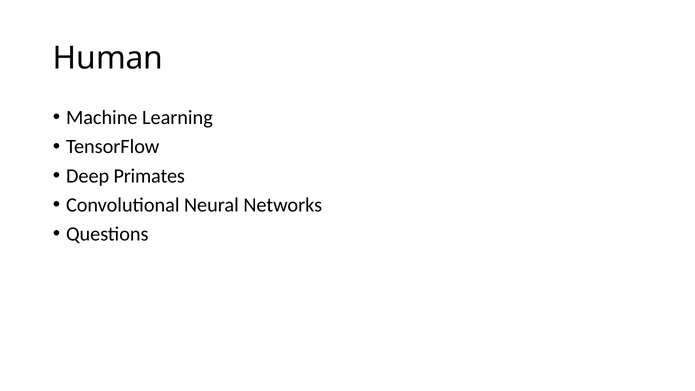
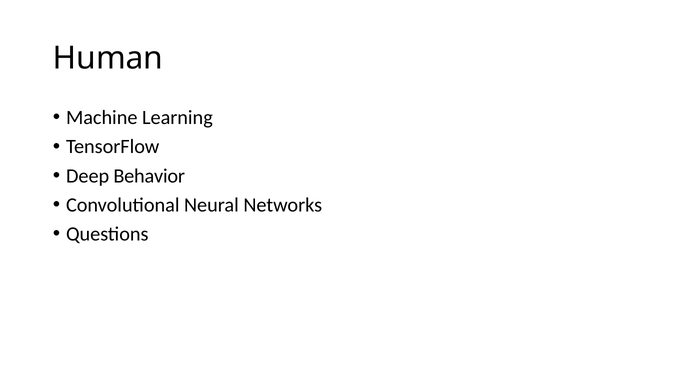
Primates: Primates -> Behavior
